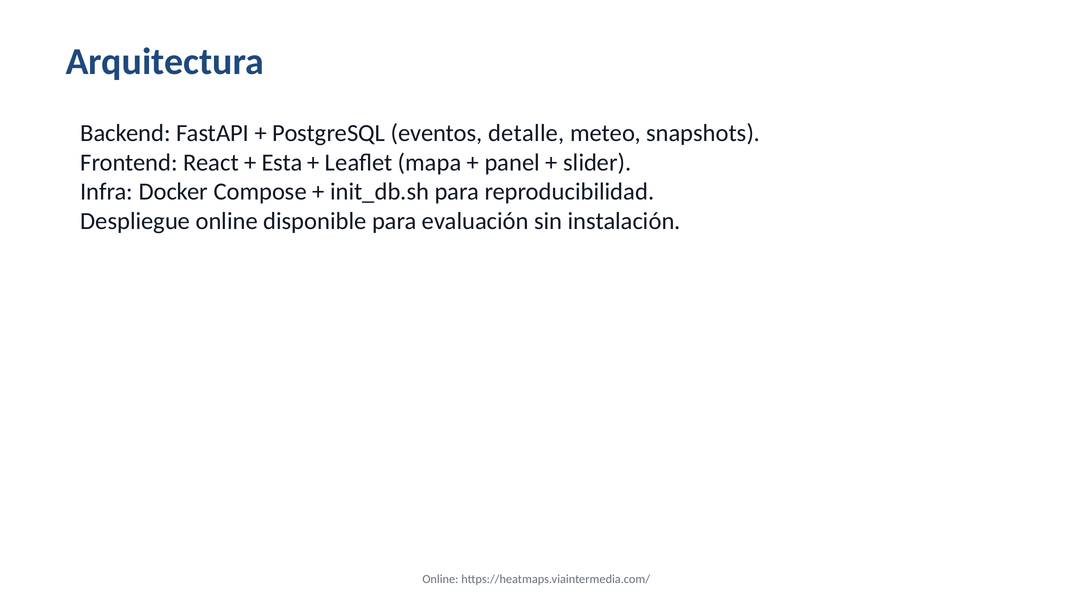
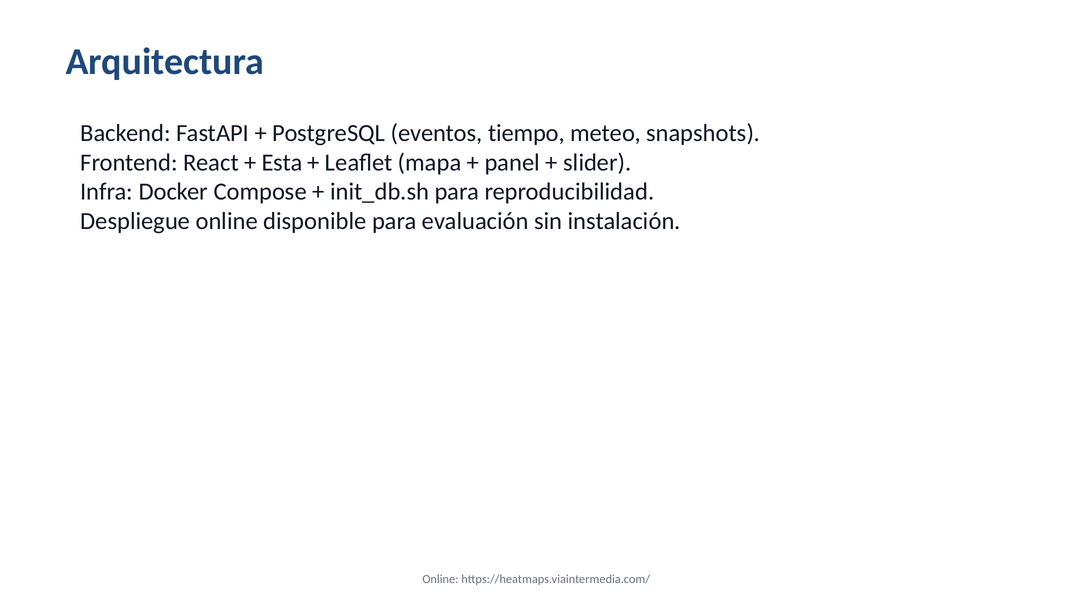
detalle: detalle -> tiempo
